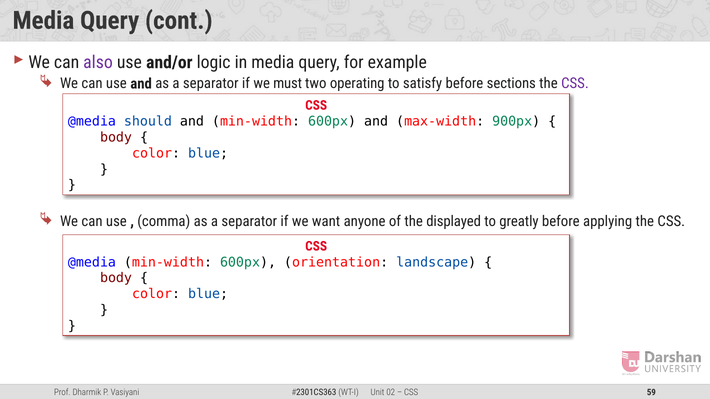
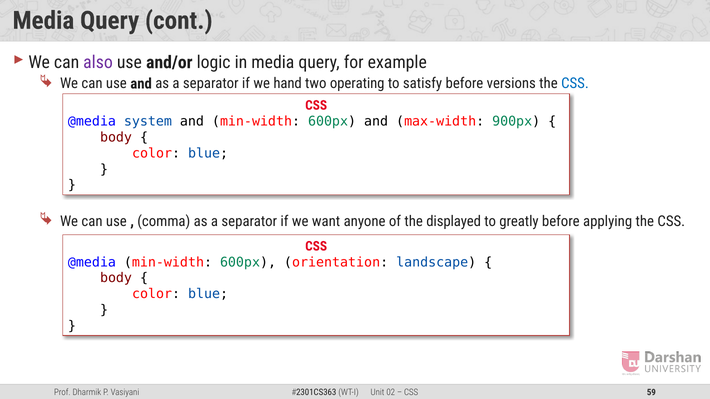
must: must -> hand
sections: sections -> versions
CSS at (575, 84) colour: purple -> blue
should: should -> system
